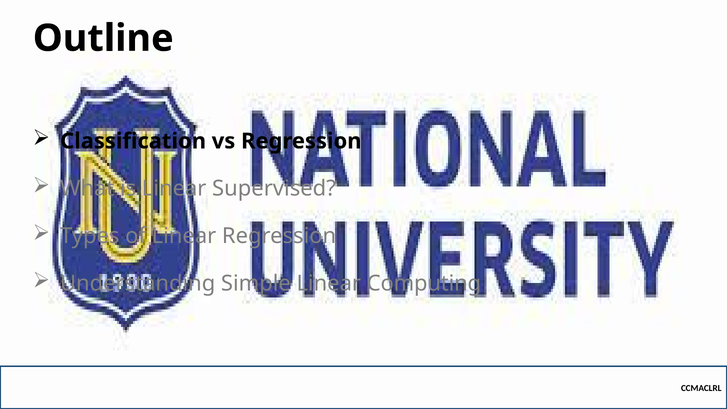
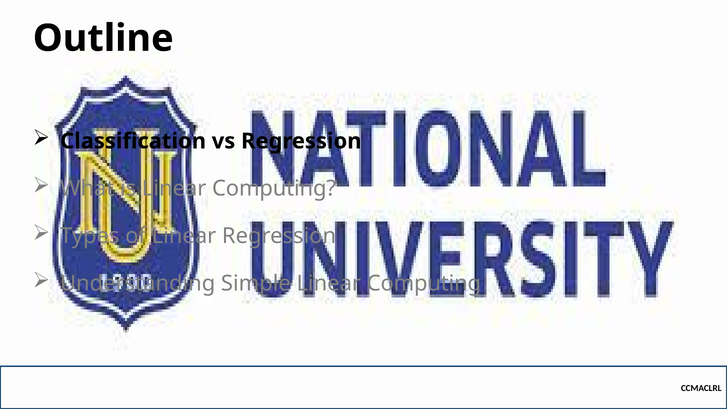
is Linear Supervised: Supervised -> Computing
